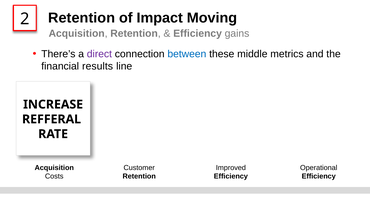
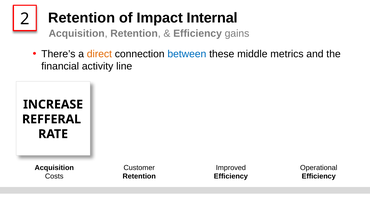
Moving: Moving -> Internal
direct colour: purple -> orange
results: results -> activity
